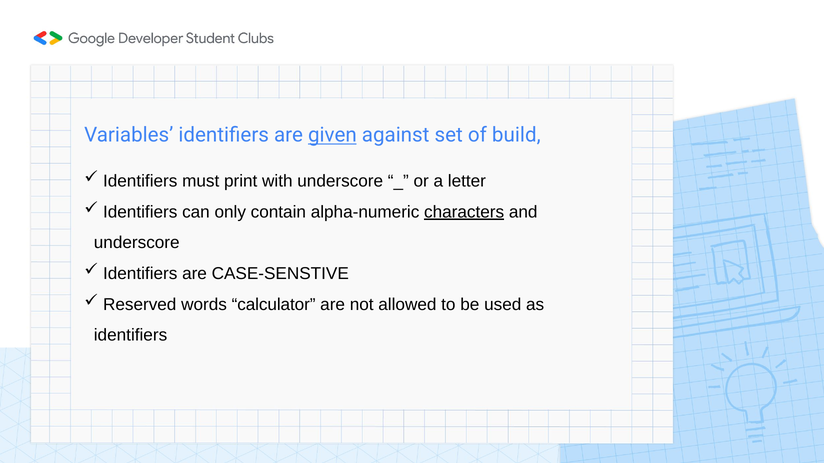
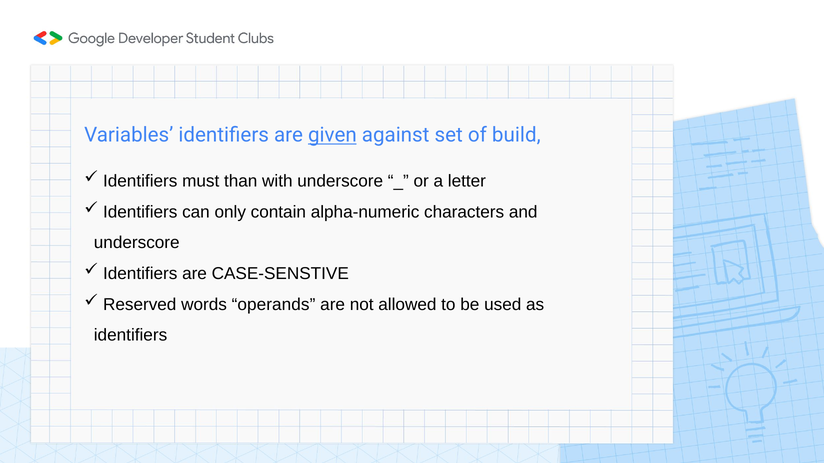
print: print -> than
characters underline: present -> none
calculator: calculator -> operands
